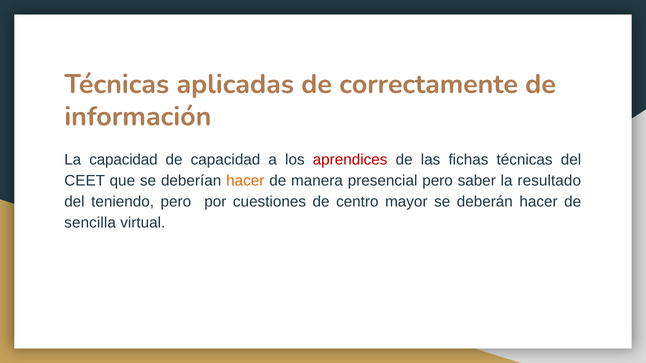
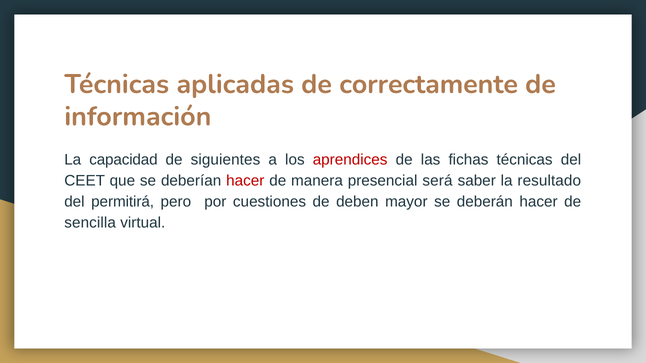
de capacidad: capacidad -> siguientes
hacer at (245, 181) colour: orange -> red
presencial pero: pero -> será
teniendo: teniendo -> permitirá
centro: centro -> deben
